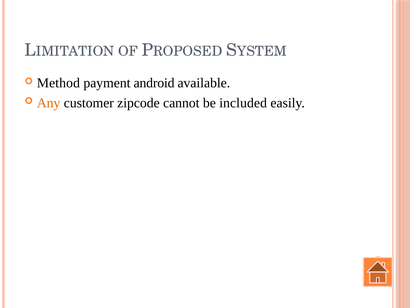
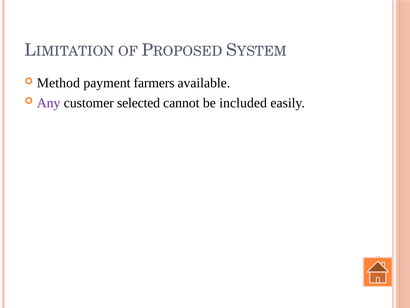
android: android -> farmers
Any colour: orange -> purple
zipcode: zipcode -> selected
